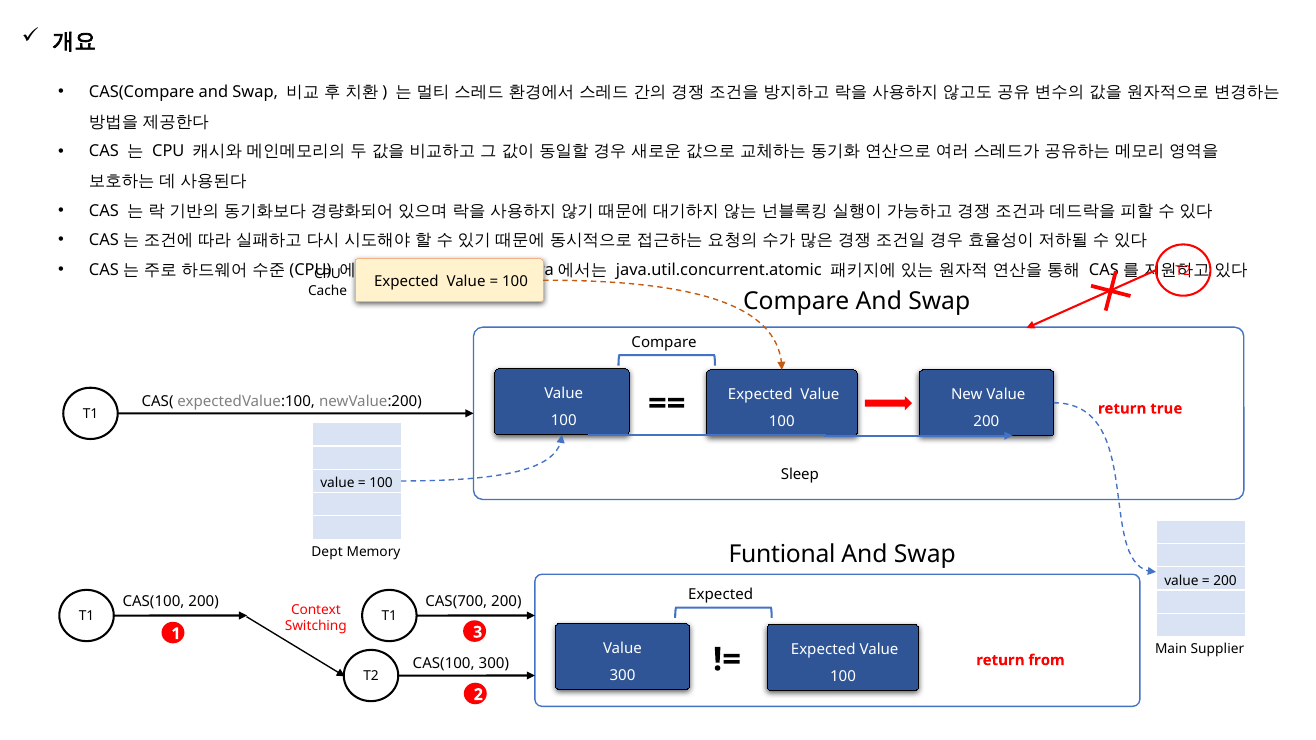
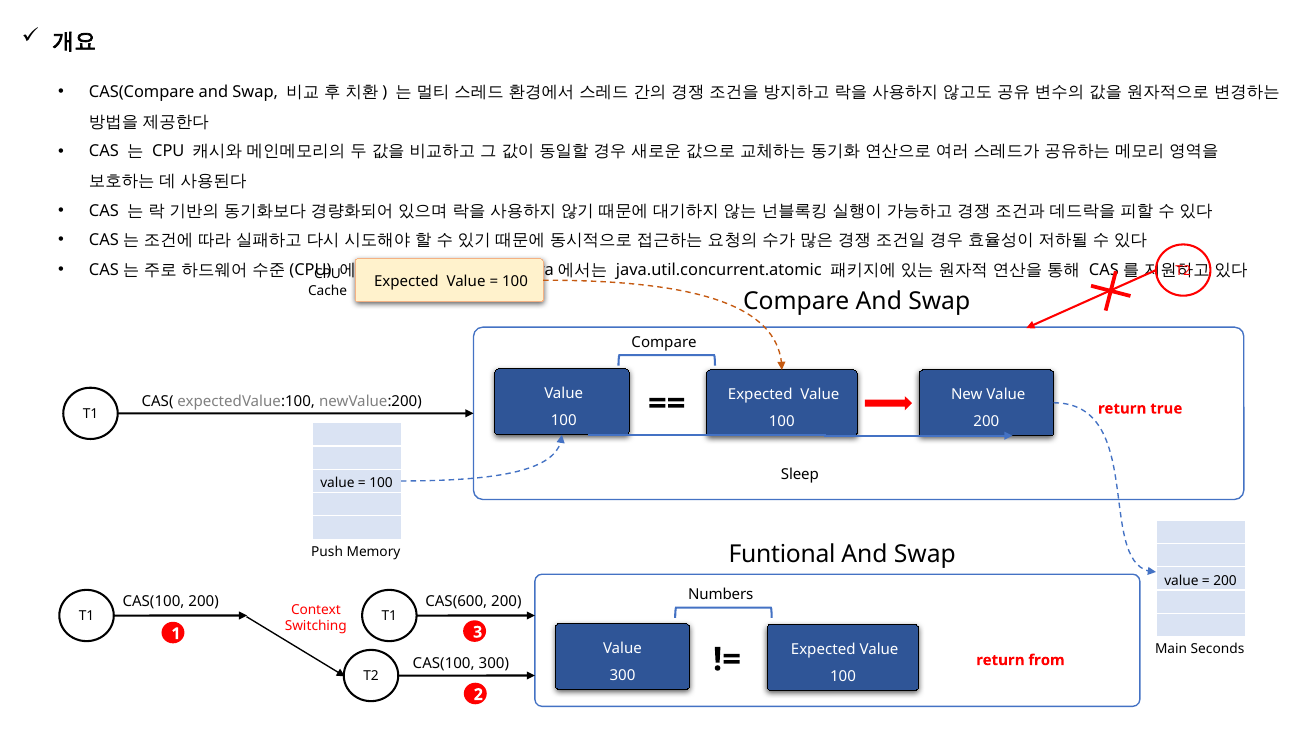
Dept: Dept -> Push
Expected at (721, 595): Expected -> Numbers
CAS(700: CAS(700 -> CAS(600
Supplier: Supplier -> Seconds
